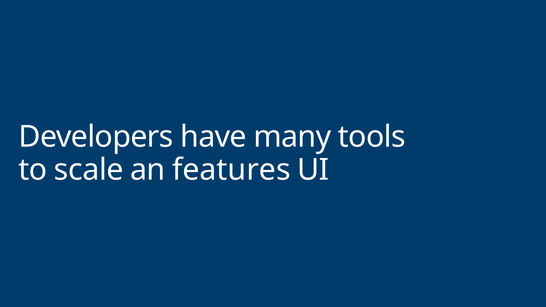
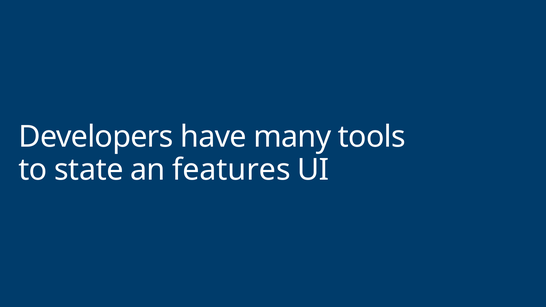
scale: scale -> state
